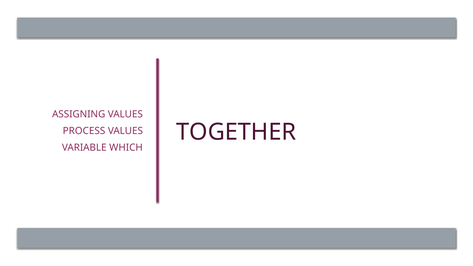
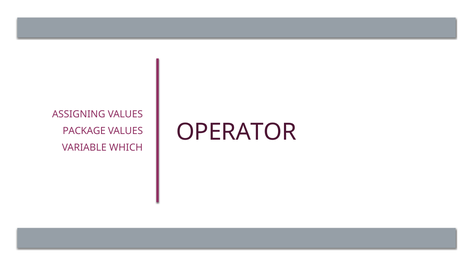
TOGETHER: TOGETHER -> OPERATOR
PROCESS: PROCESS -> PACKAGE
